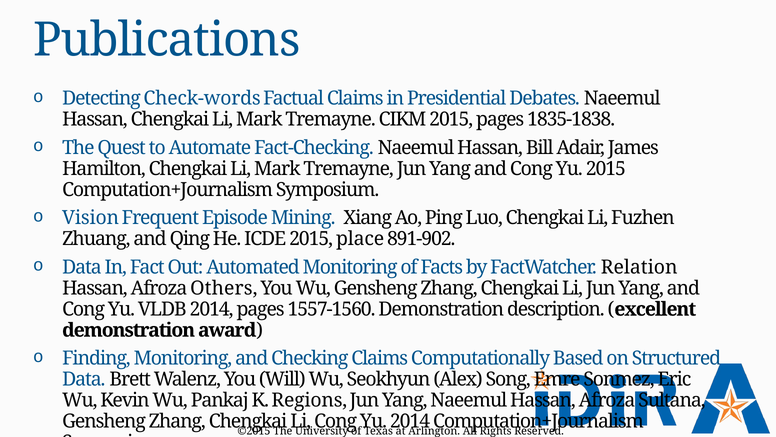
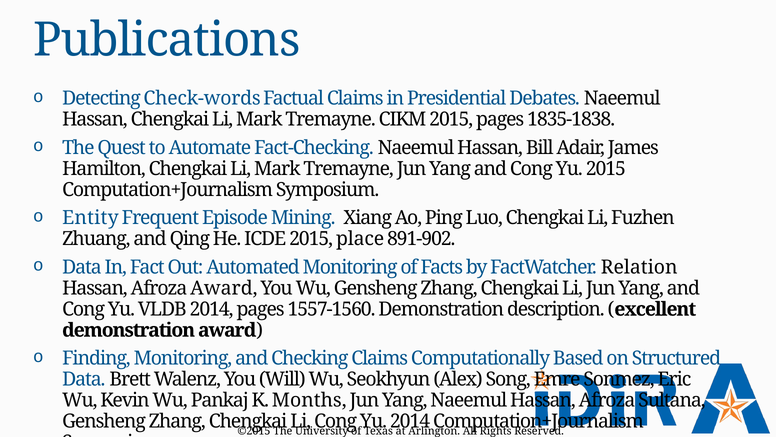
Vision: Vision -> Entity
Afroza Others: Others -> Award
Regions: Regions -> Months
